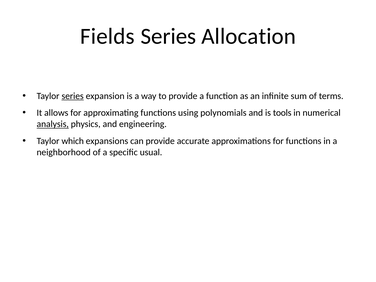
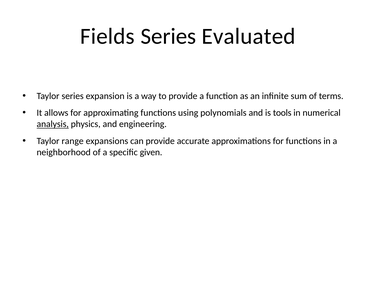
Allocation: Allocation -> Evaluated
series at (73, 96) underline: present -> none
which: which -> range
usual: usual -> given
